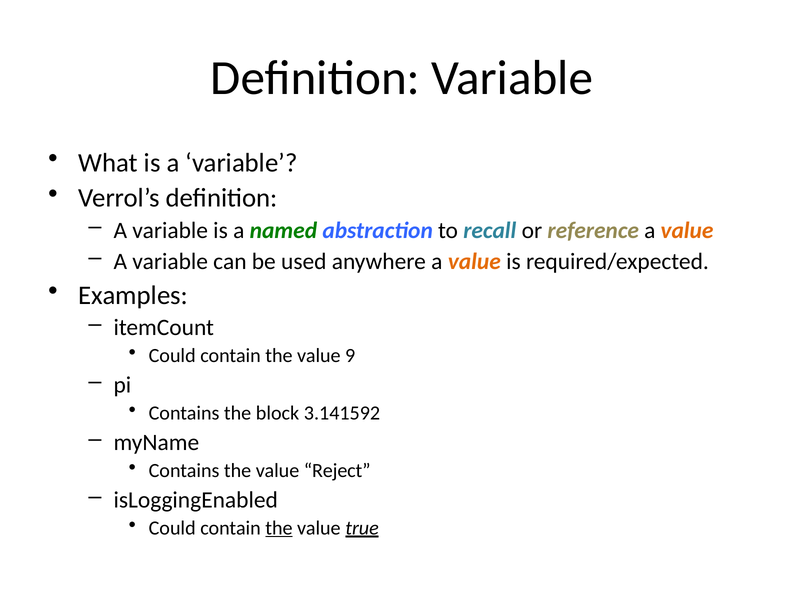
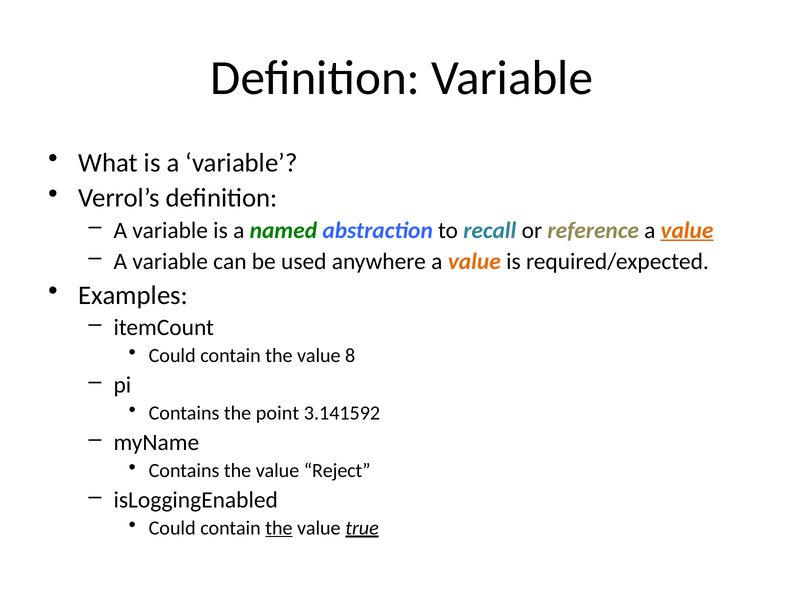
value at (687, 230) underline: none -> present
9: 9 -> 8
block: block -> point
